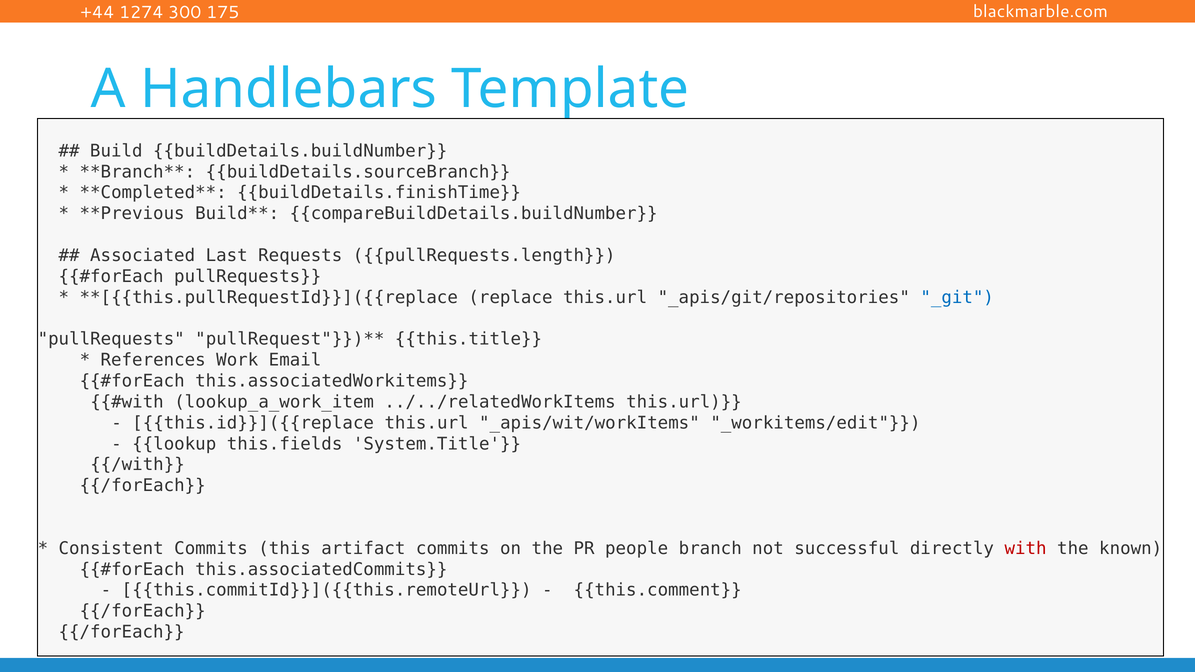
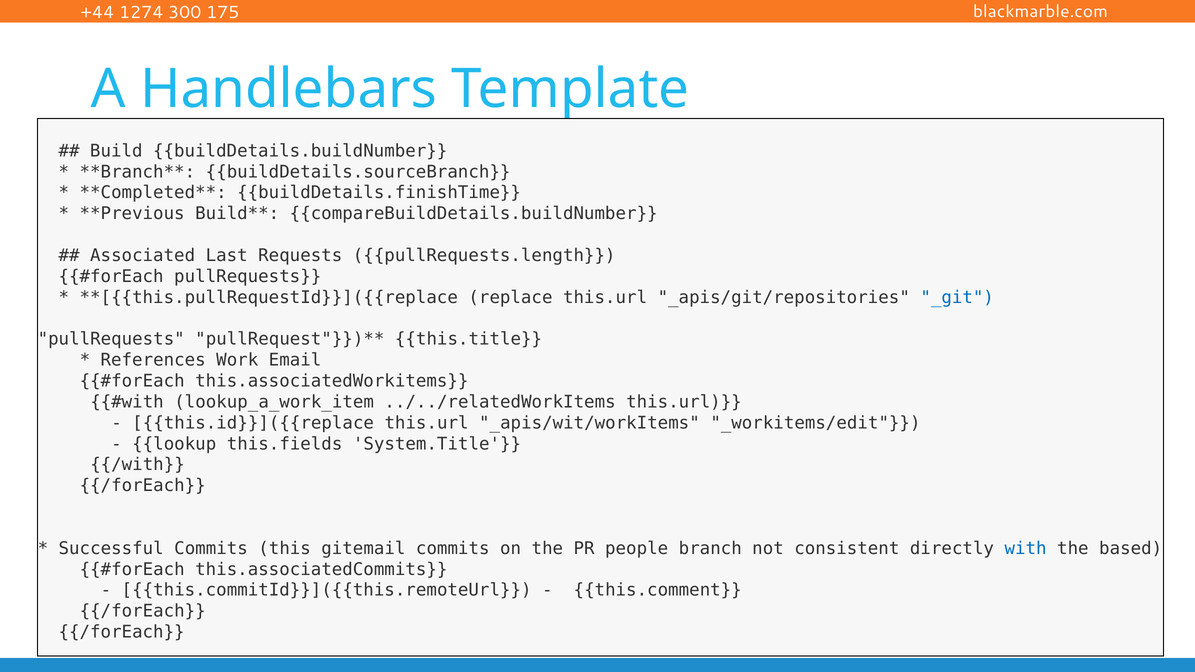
Consistent: Consistent -> Successful
artifact: artifact -> gitemail
successful: successful -> consistent
with colour: red -> blue
known: known -> based
